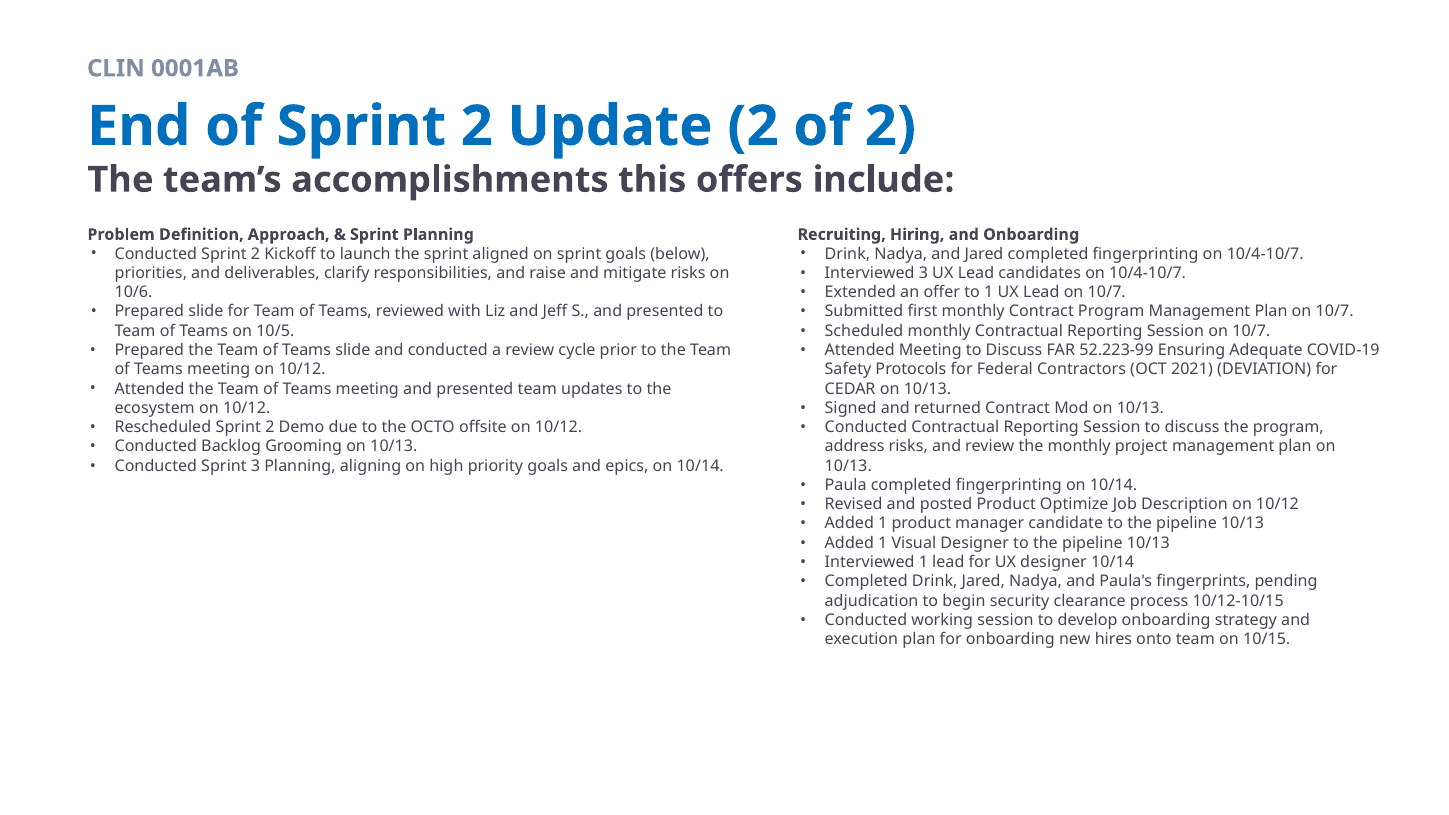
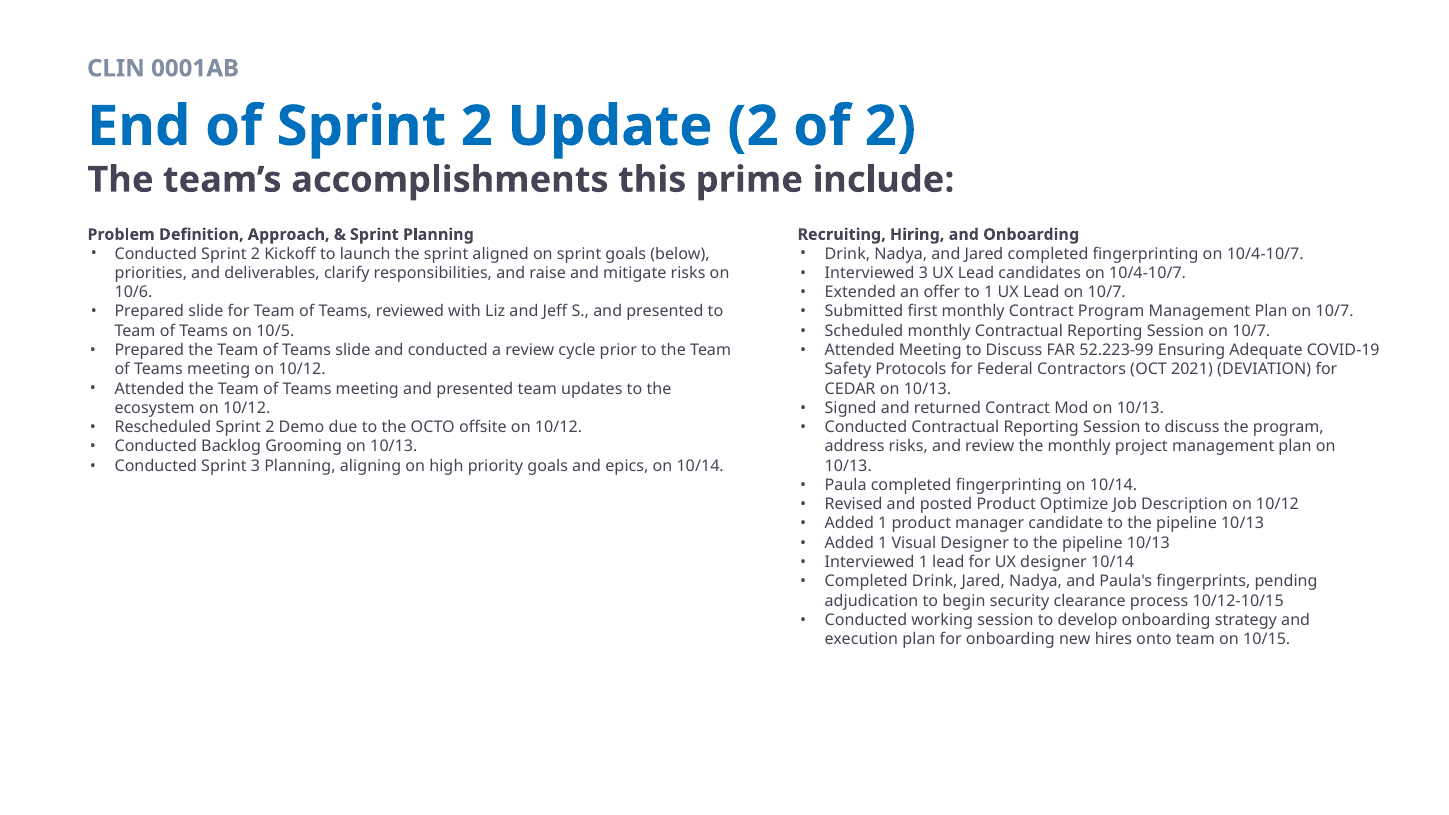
offers: offers -> prime
